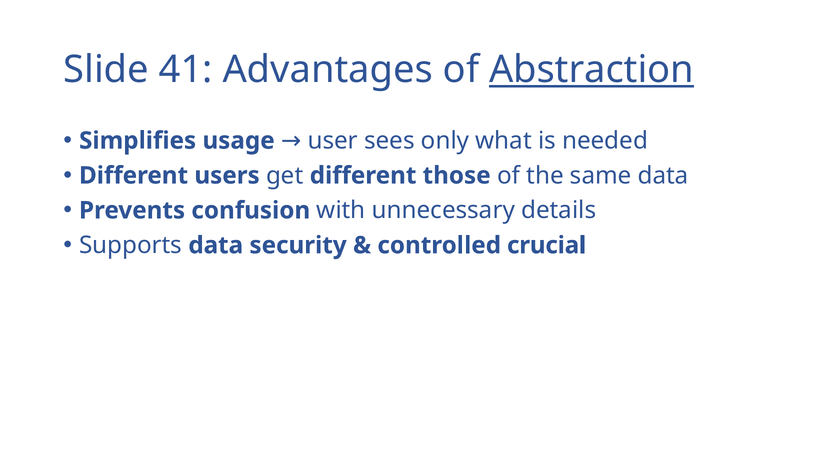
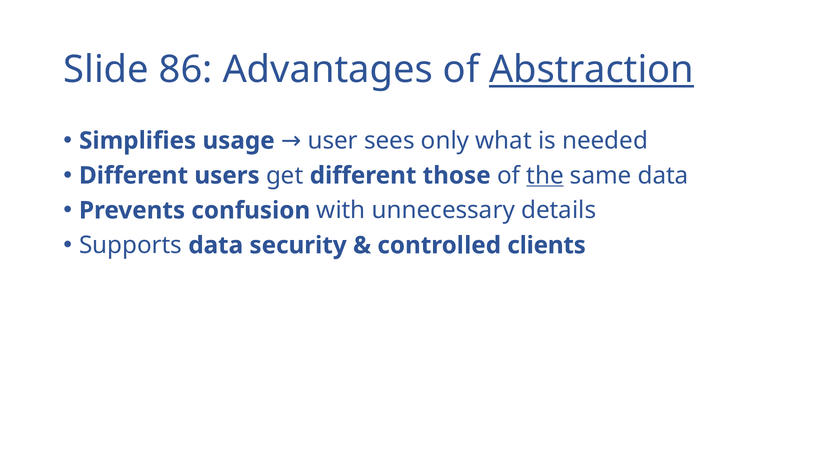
41: 41 -> 86
the underline: none -> present
crucial: crucial -> clients
